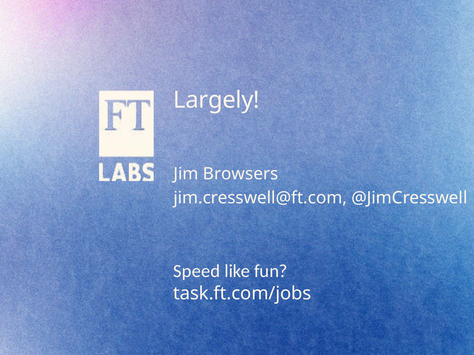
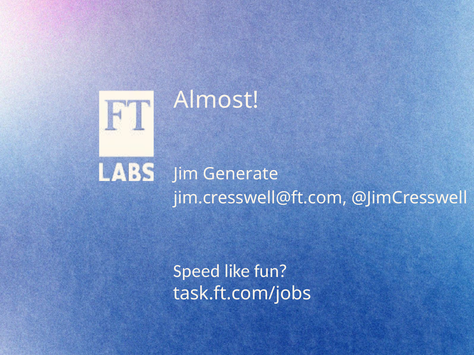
Largely: Largely -> Almost
Browsers: Browsers -> Generate
